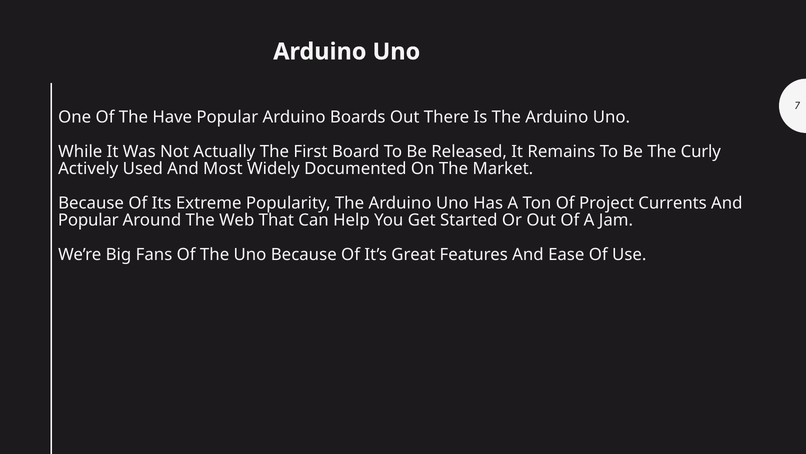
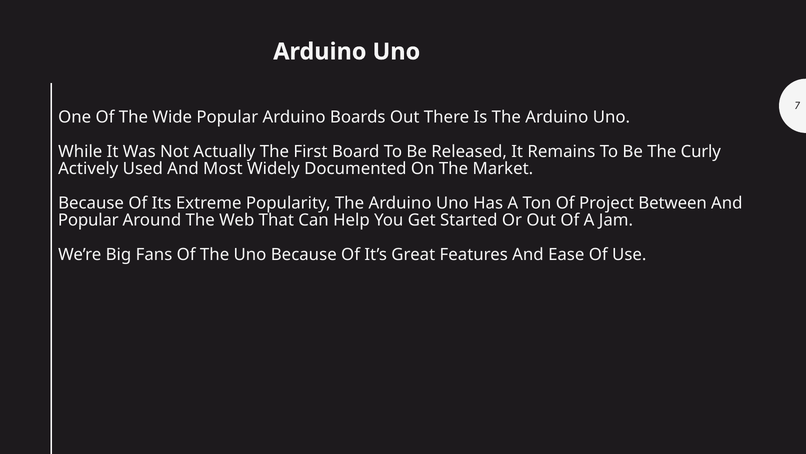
Have: Have -> Wide
Currents: Currents -> Between
